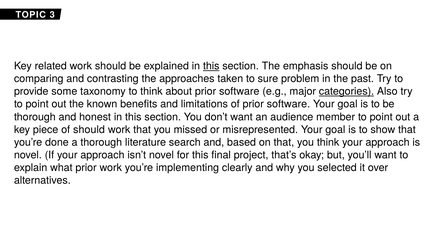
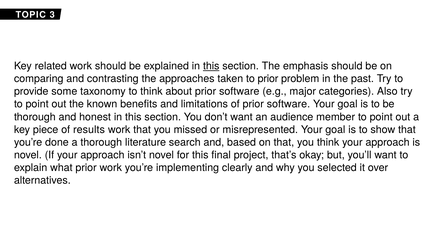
to sure: sure -> prior
categories underline: present -> none
of should: should -> results
